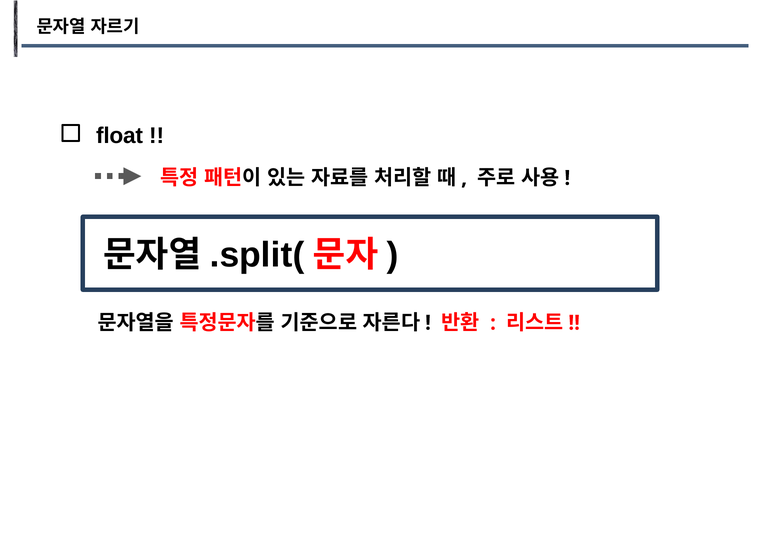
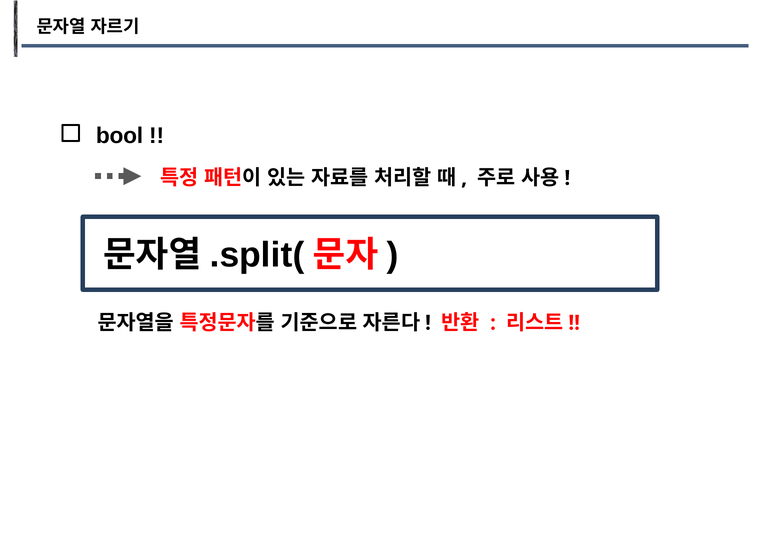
float: float -> bool
